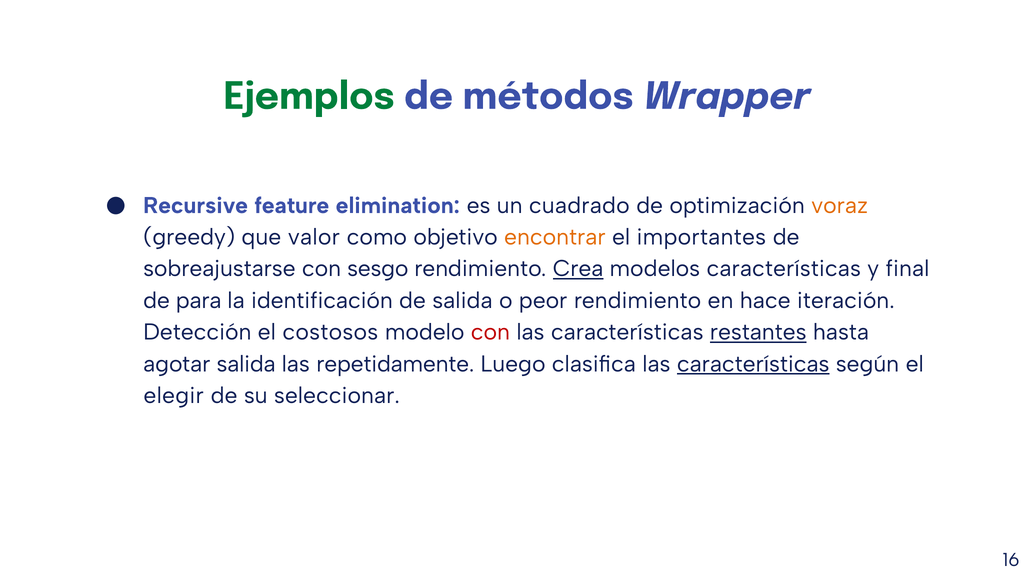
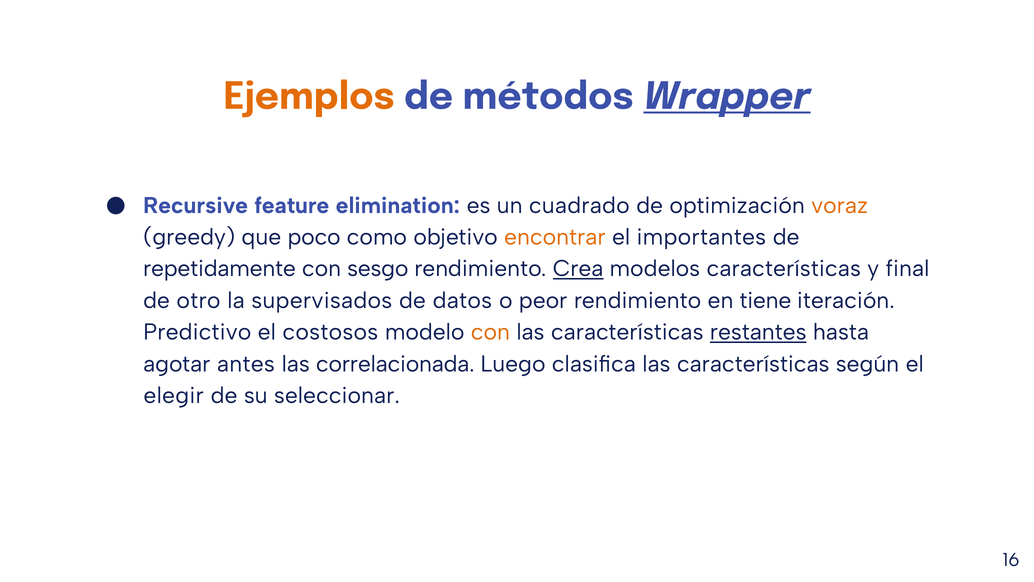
Ejemplos colour: green -> orange
Wrapper underline: none -> present
valor: valor -> poco
sobreajustarse: sobreajustarse -> repetidamente
para: para -> otro
identificación: identificación -> supervisados
de salida: salida -> datos
hace: hace -> tiene
Detección: Detección -> Predictivo
con at (490, 332) colour: red -> orange
agotar salida: salida -> antes
repetidamente: repetidamente -> correlacionada
características at (753, 364) underline: present -> none
